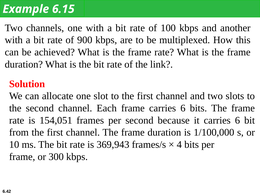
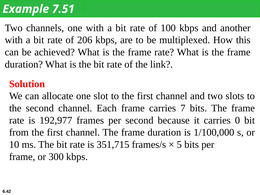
6.15: 6.15 -> 7.51
900: 900 -> 206
frame carries 6: 6 -> 7
154,051: 154,051 -> 192,977
it carries 6: 6 -> 0
369,943: 369,943 -> 351,715
4: 4 -> 5
